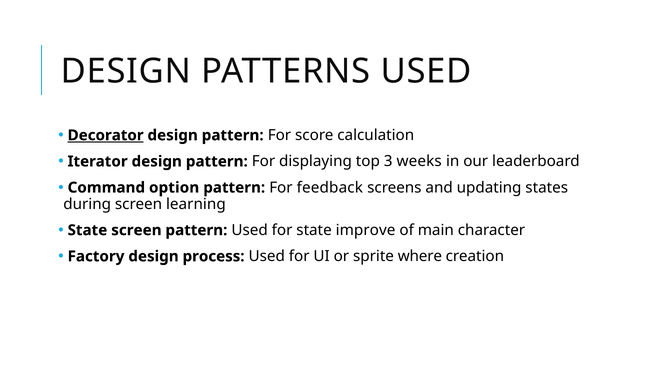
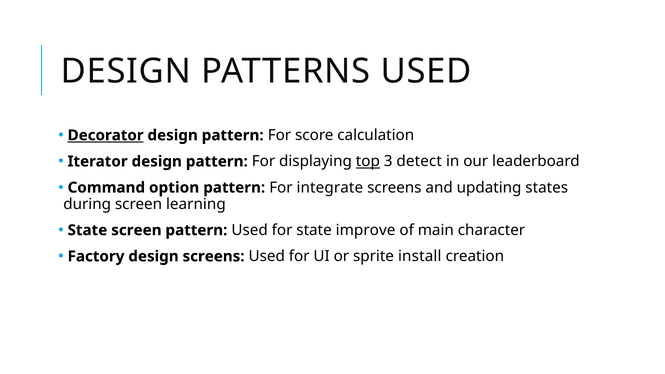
top underline: none -> present
weeks: weeks -> detect
feedback: feedback -> integrate
design process: process -> screens
where: where -> install
